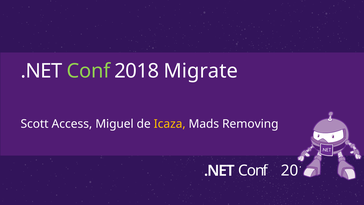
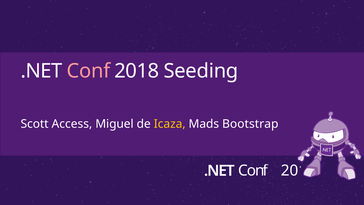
Conf at (88, 71) colour: light green -> pink
Migrate: Migrate -> Seeding
Removing: Removing -> Bootstrap
